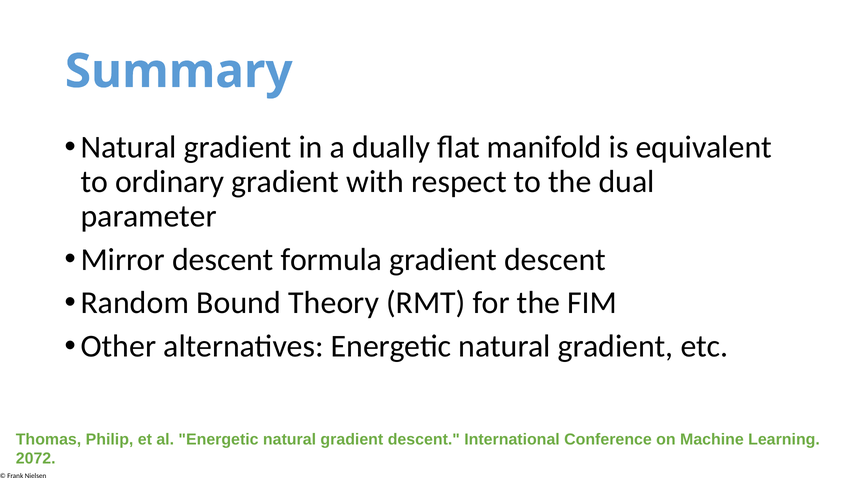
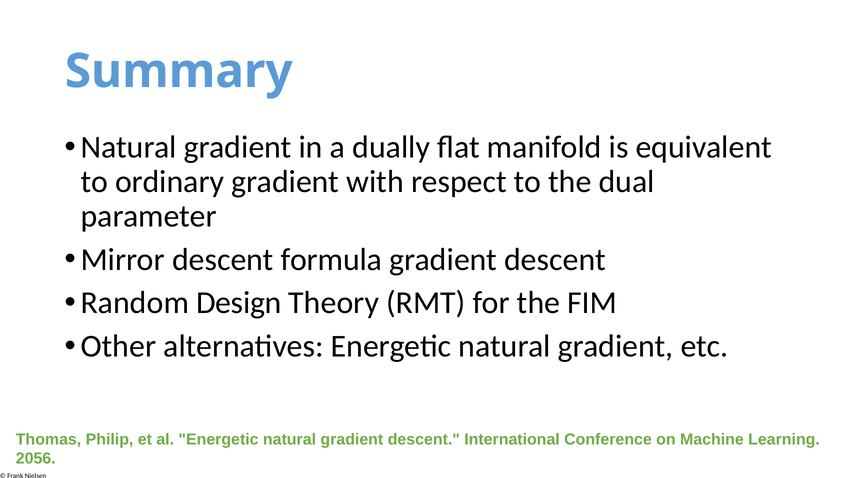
Bound: Bound -> Design
2072: 2072 -> 2056
